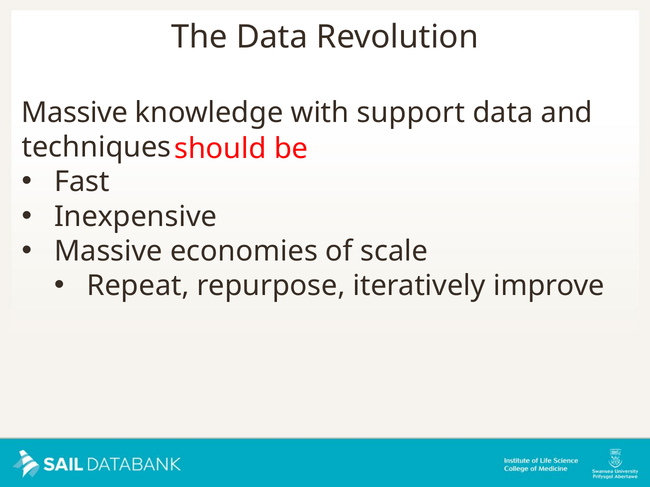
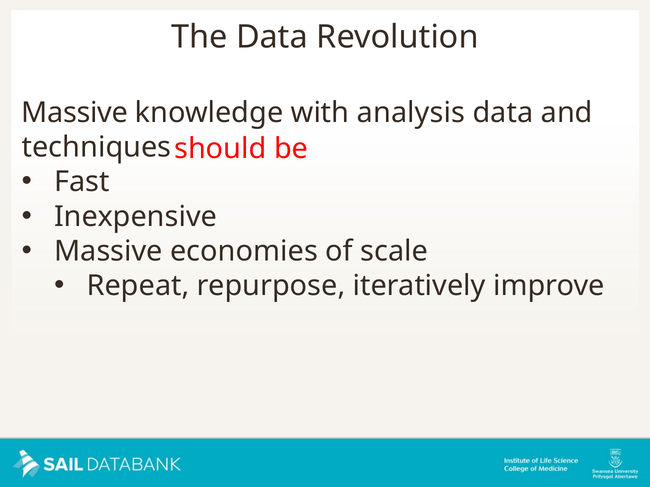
support: support -> analysis
